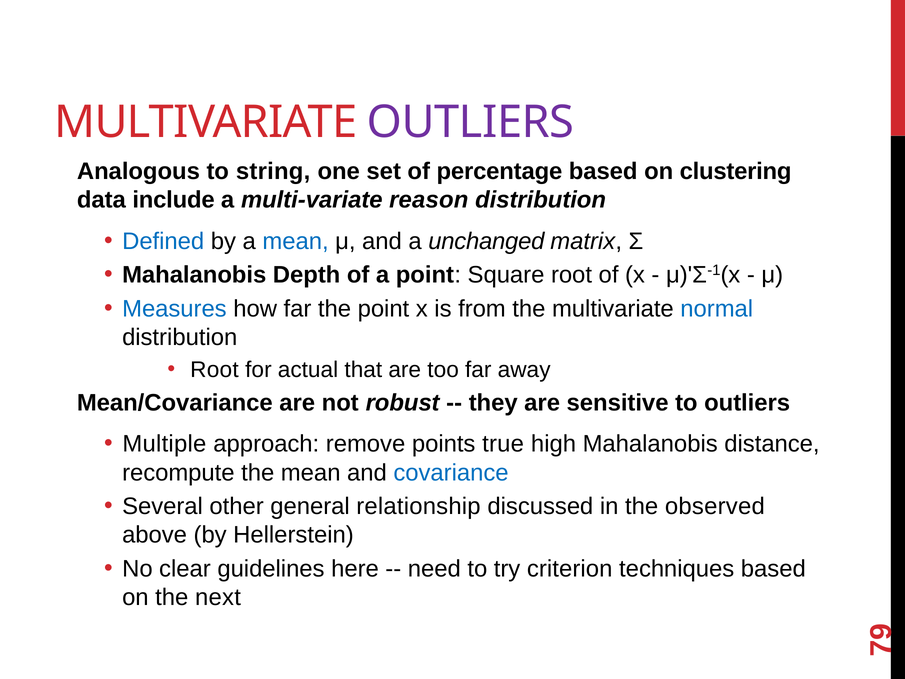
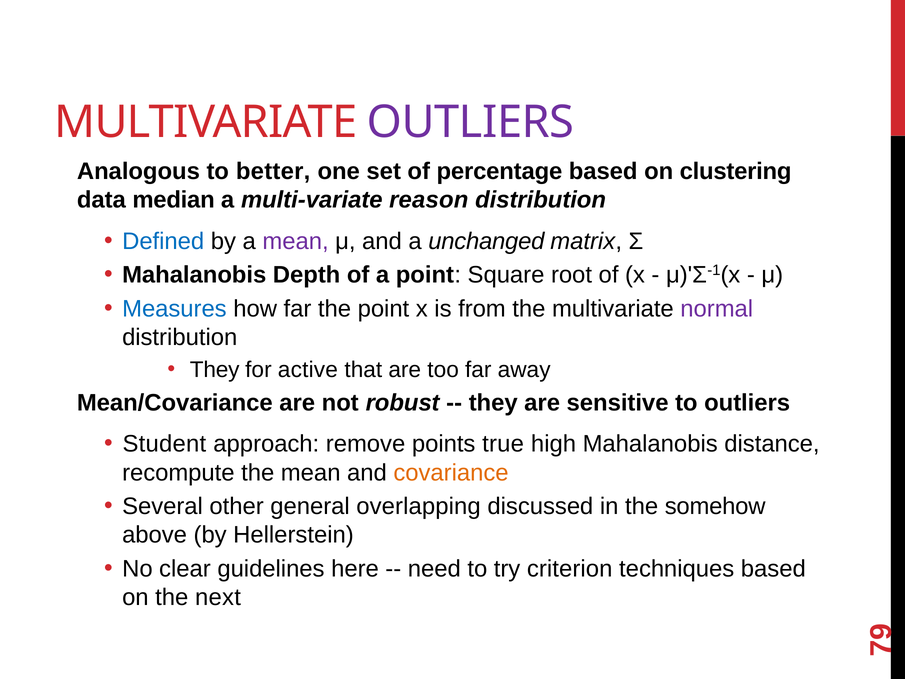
string: string -> better
include: include -> median
mean at (296, 241) colour: blue -> purple
normal colour: blue -> purple
Root at (214, 370): Root -> They
actual: actual -> active
Multiple: Multiple -> Student
covariance colour: blue -> orange
relationship: relationship -> overlapping
observed: observed -> somehow
